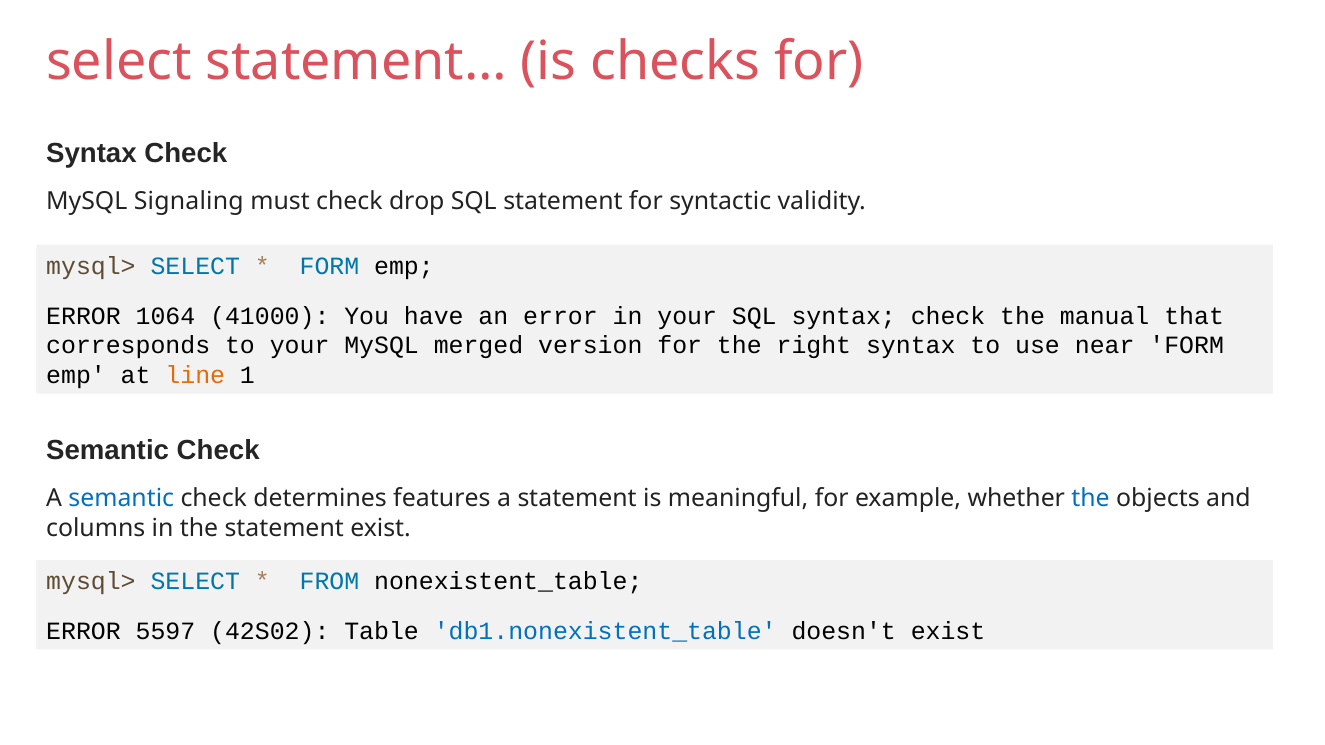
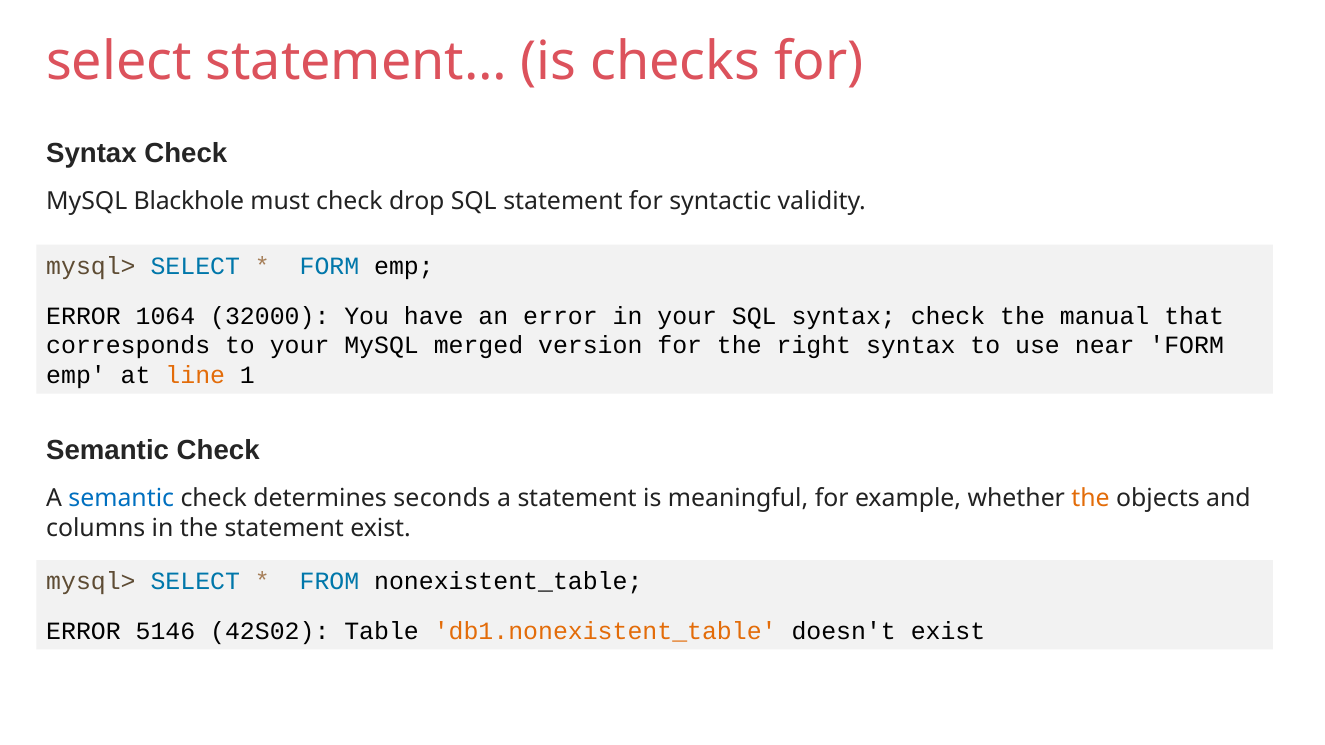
Signaling: Signaling -> Blackhole
41000: 41000 -> 32000
features: features -> seconds
the at (1091, 499) colour: blue -> orange
5597: 5597 -> 5146
db1.nonexistent_table colour: blue -> orange
